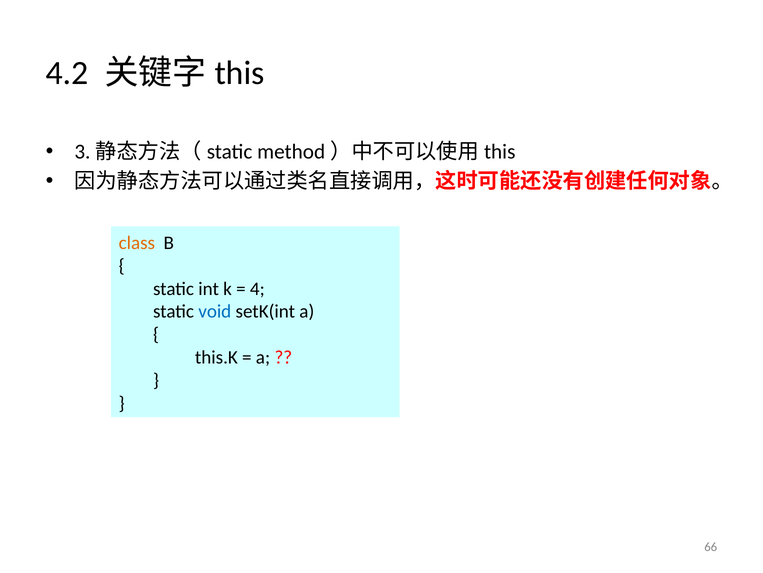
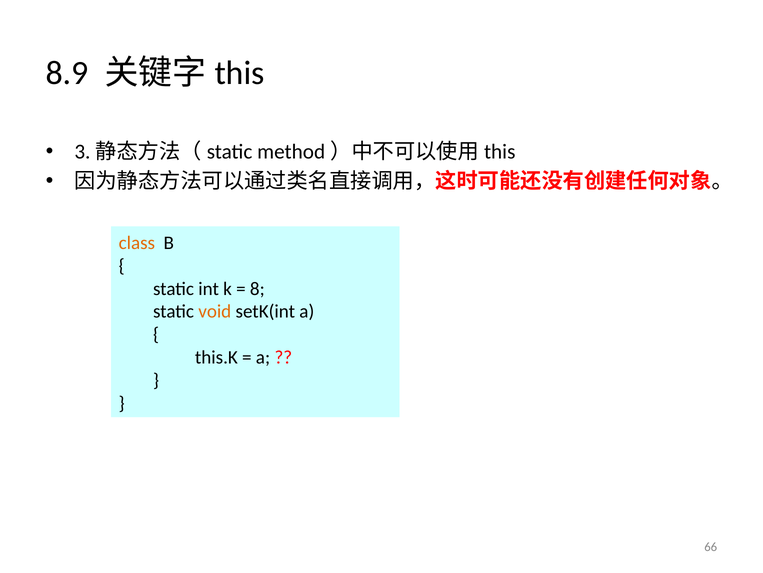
4.2: 4.2 -> 8.9
4: 4 -> 8
void colour: blue -> orange
